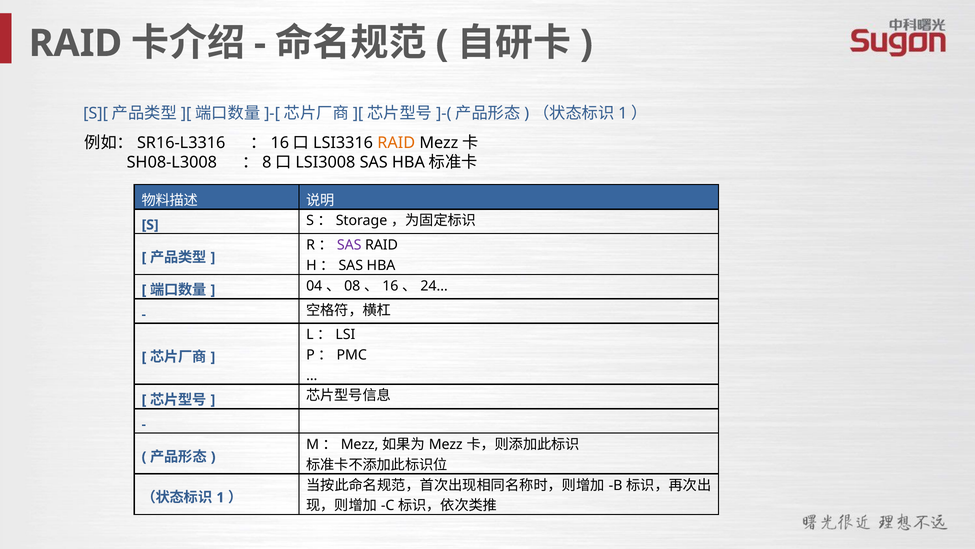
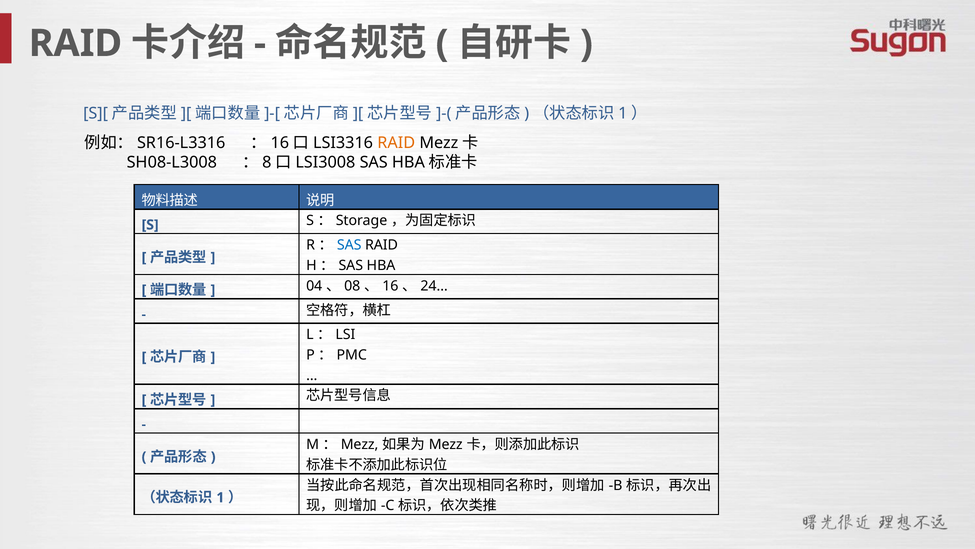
SAS at (349, 245) colour: purple -> blue
